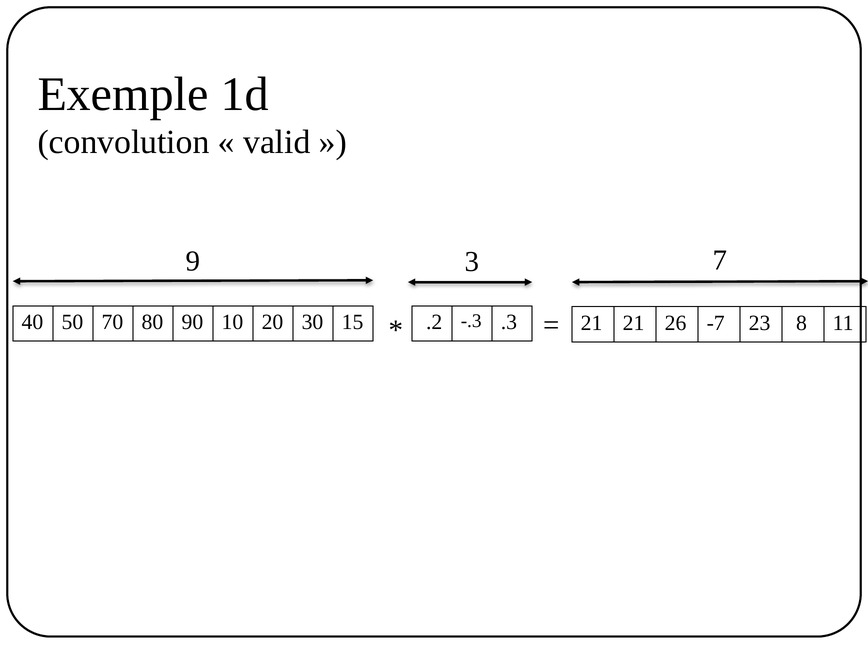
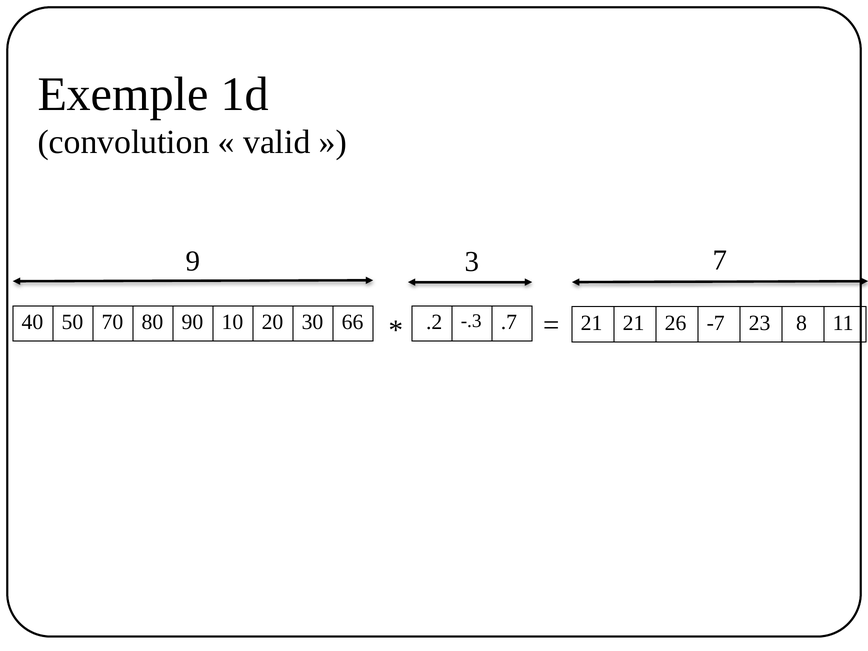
15: 15 -> 66
.3: .3 -> .7
